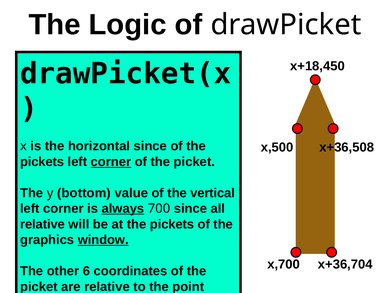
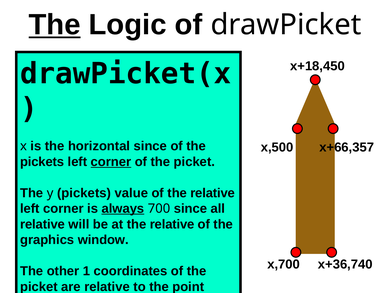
The at (55, 25) underline: none -> present
x+36,508: x+36,508 -> x+66,357
y bottom: bottom -> pickets
of the vertical: vertical -> relative
at the pickets: pickets -> relative
window underline: present -> none
x+36,704: x+36,704 -> x+36,740
6: 6 -> 1
